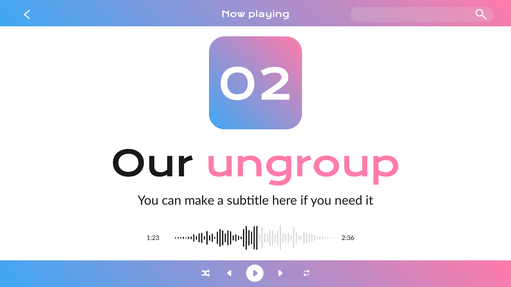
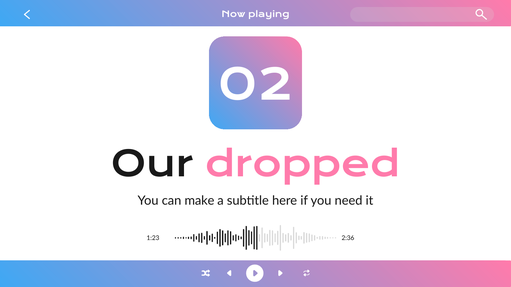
ungroup: ungroup -> dropped
